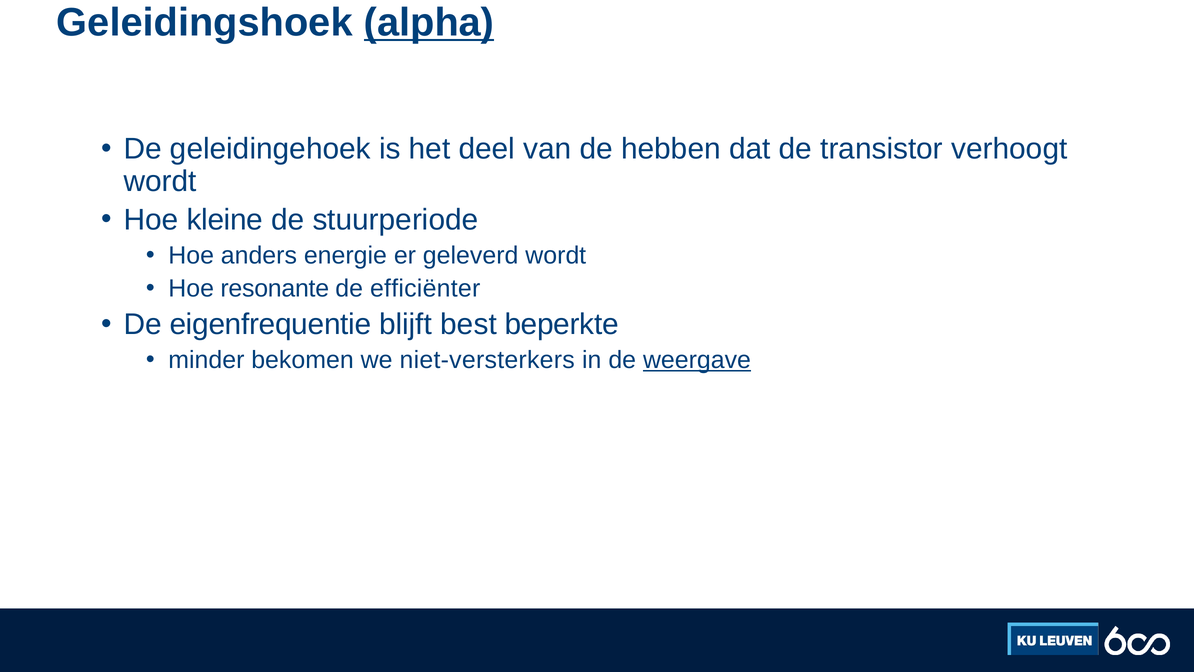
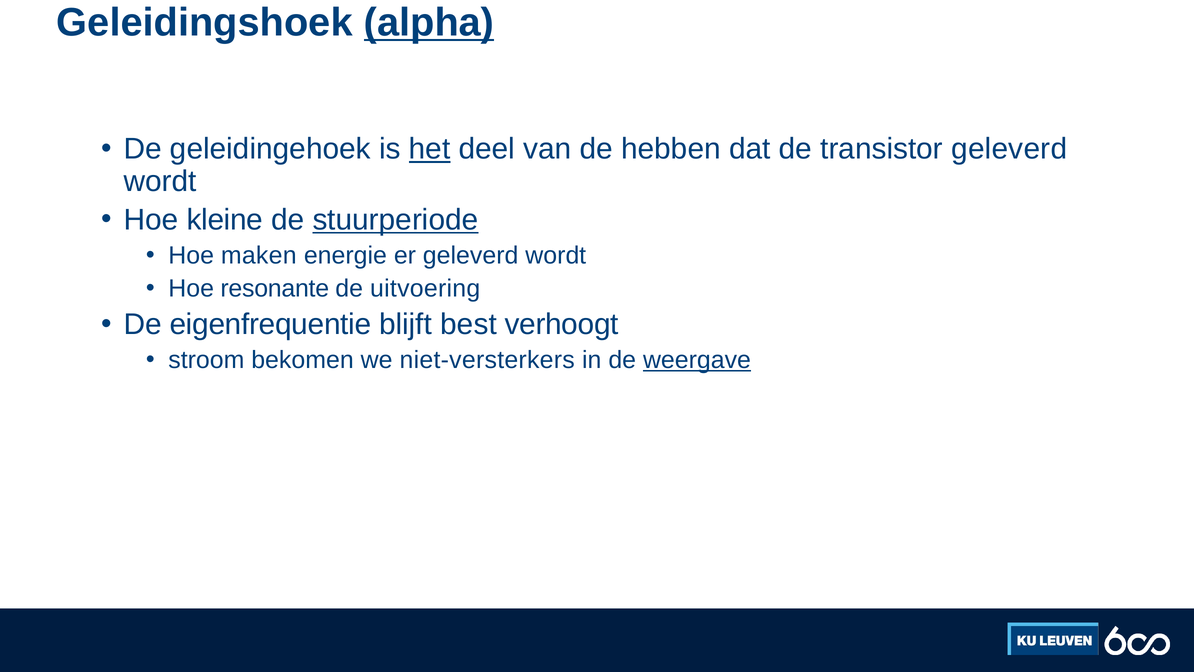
het underline: none -> present
transistor verhoogt: verhoogt -> geleverd
stuurperiode underline: none -> present
anders: anders -> maken
efficiënter: efficiënter -> uitvoering
beperkte: beperkte -> verhoogt
minder: minder -> stroom
